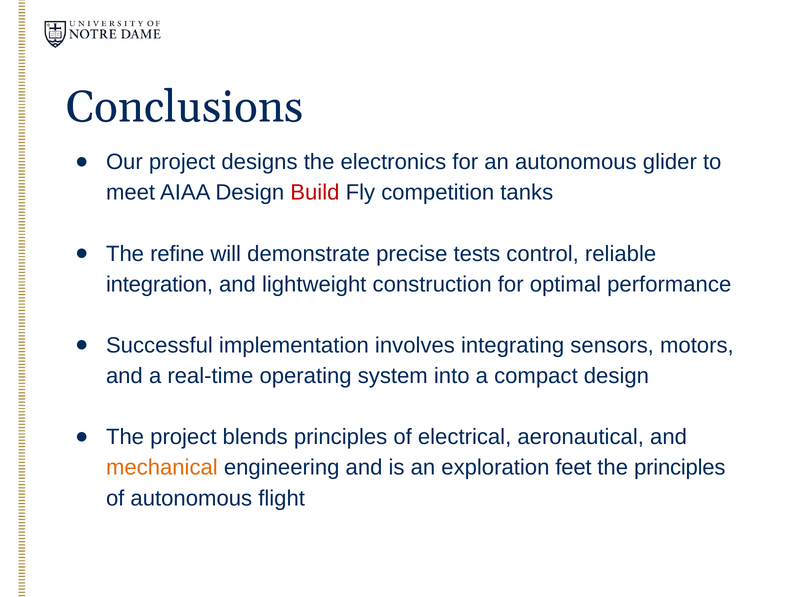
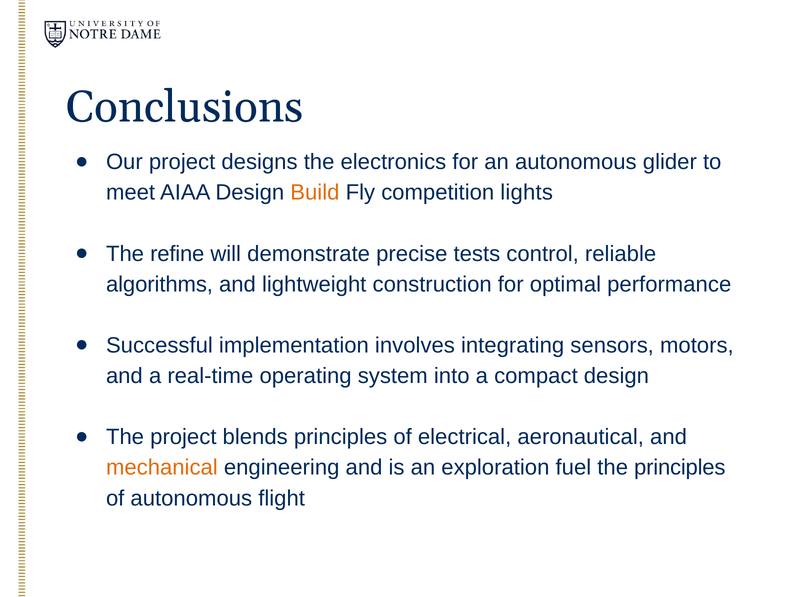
Build colour: red -> orange
tanks: tanks -> lights
integration: integration -> algorithms
feet: feet -> fuel
